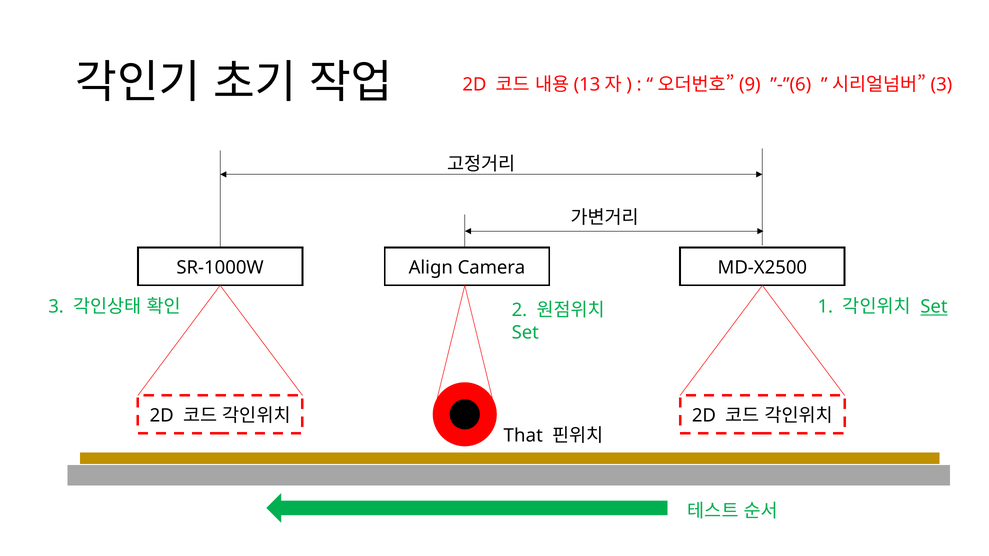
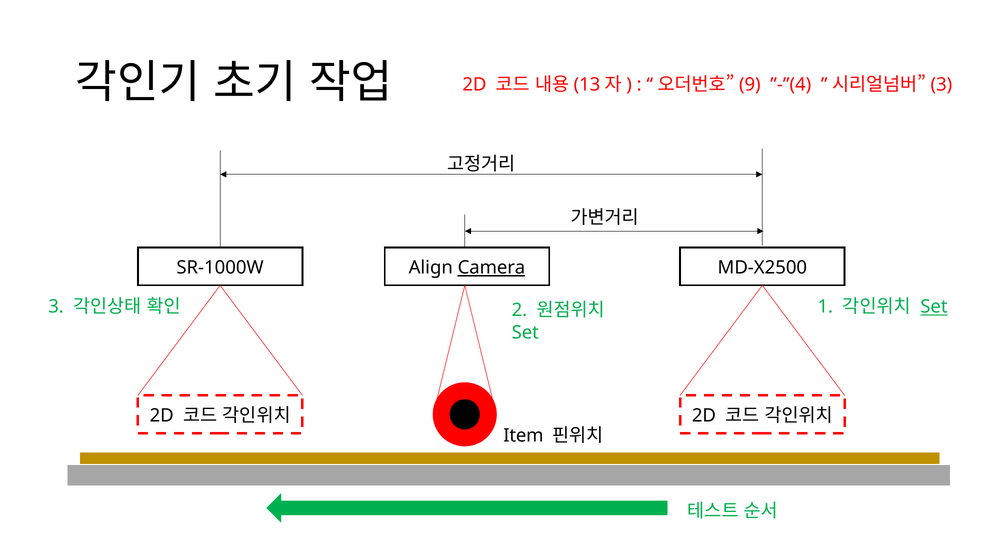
”-”(6: ”-”(6 -> ”-”(4
Camera underline: none -> present
That: That -> Item
